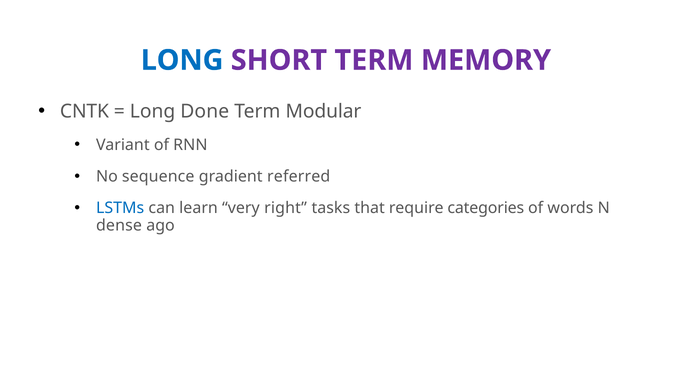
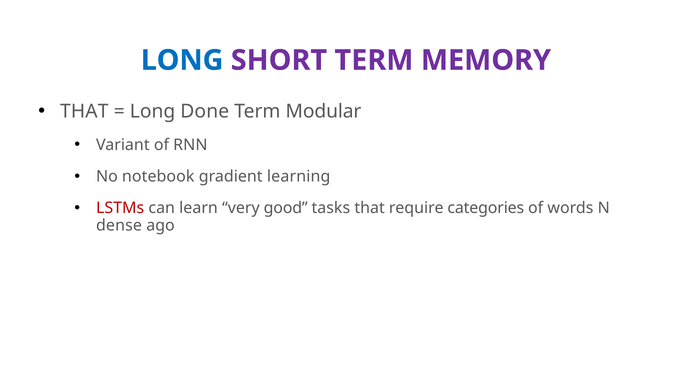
CNTK at (84, 111): CNTK -> THAT
sequence: sequence -> notebook
referred: referred -> learning
LSTMs colour: blue -> red
right: right -> good
